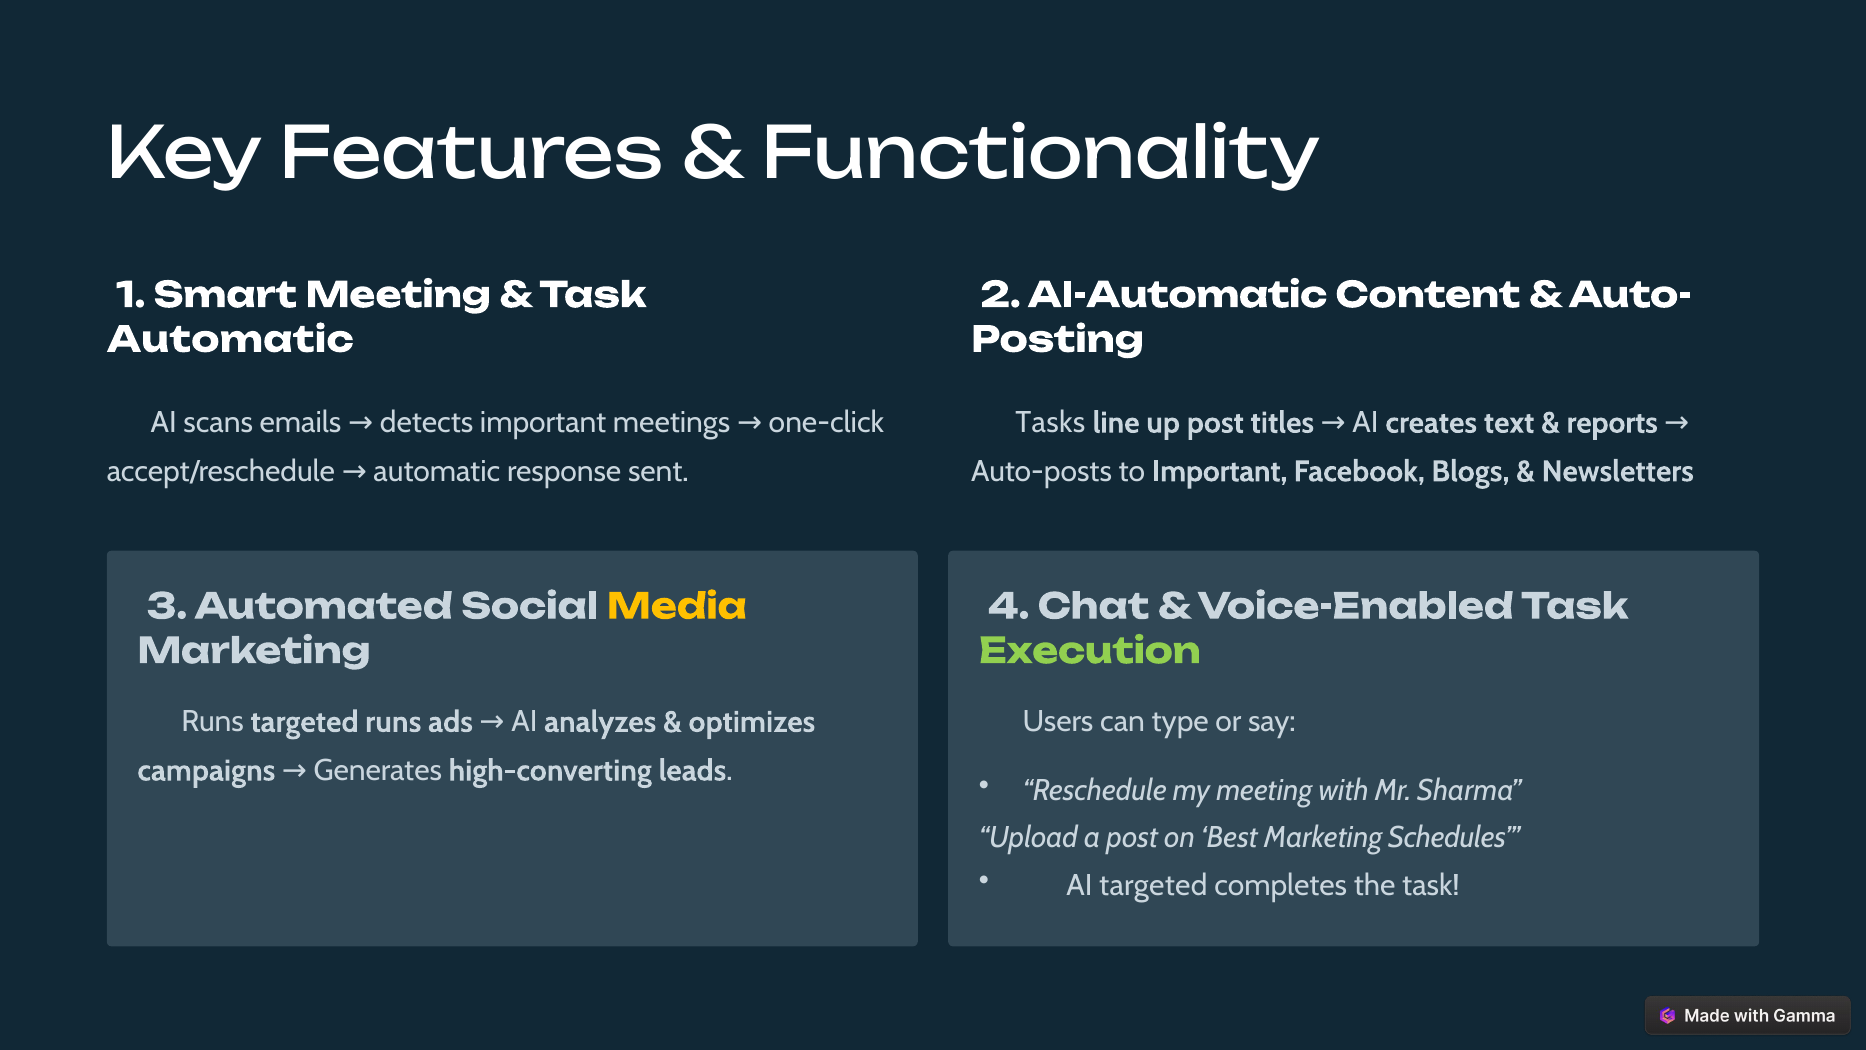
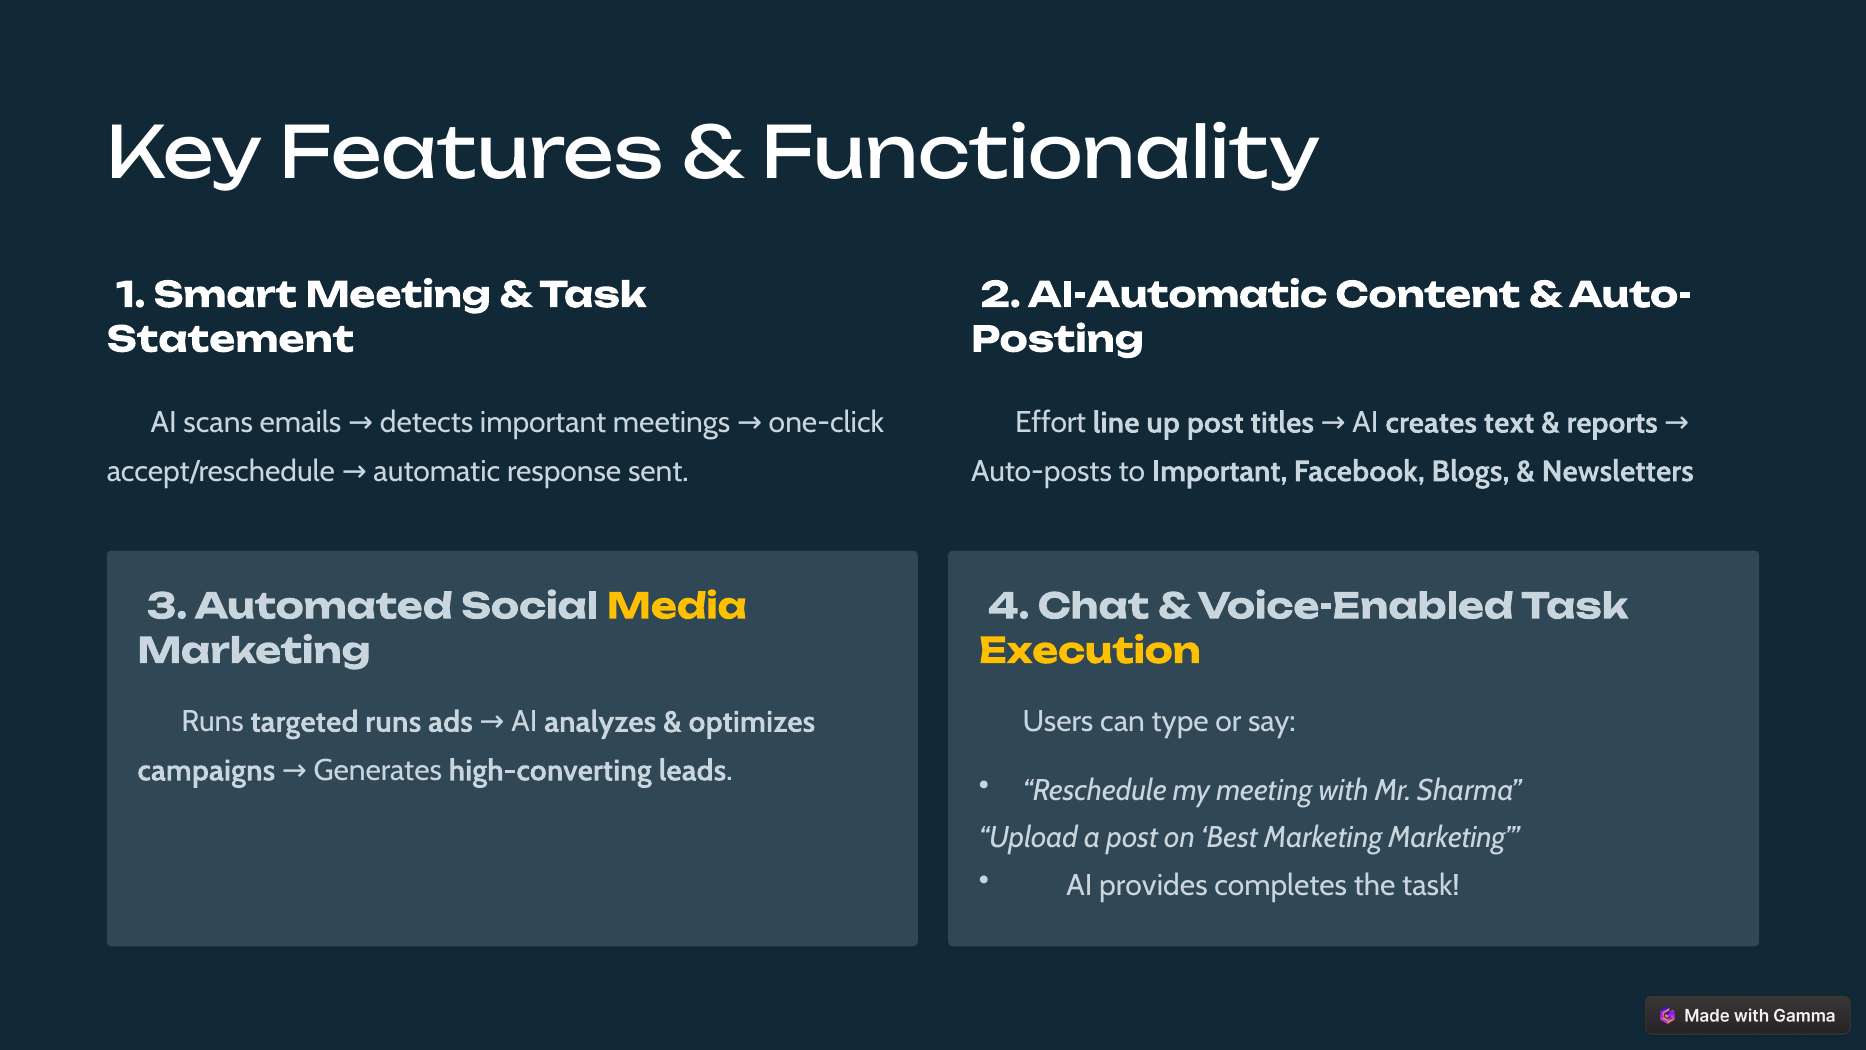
Automatic at (230, 340): Automatic -> Statement
Tasks: Tasks -> Effort
Execution colour: light green -> yellow
Marketing Schedules: Schedules -> Marketing
targeted at (1153, 885): targeted -> provides
